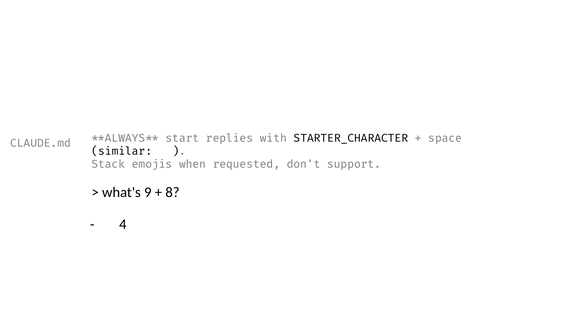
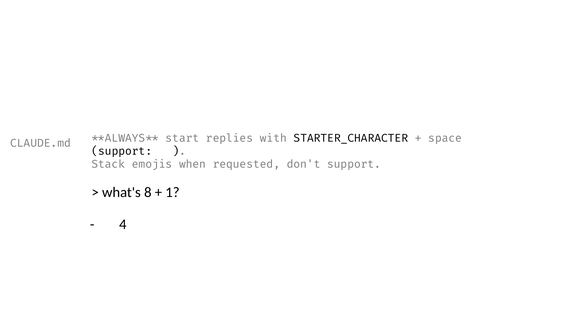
similar at (122, 151): similar -> support
9: 9 -> 8
8: 8 -> 1
